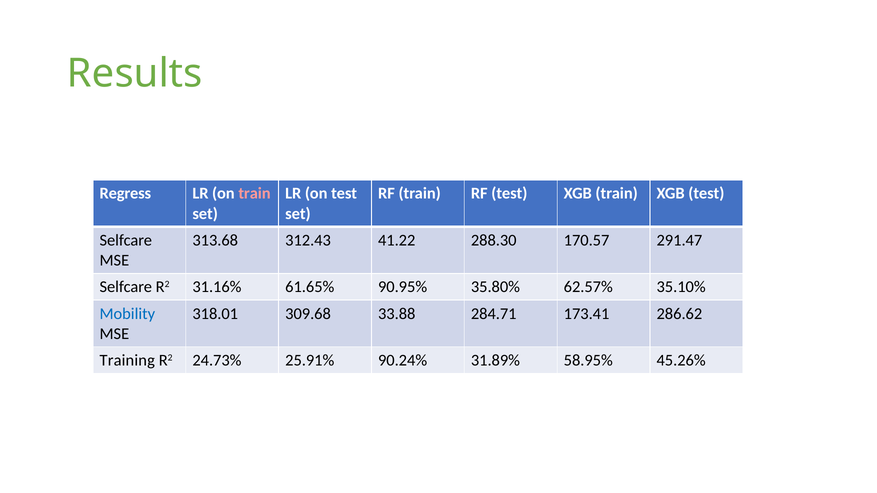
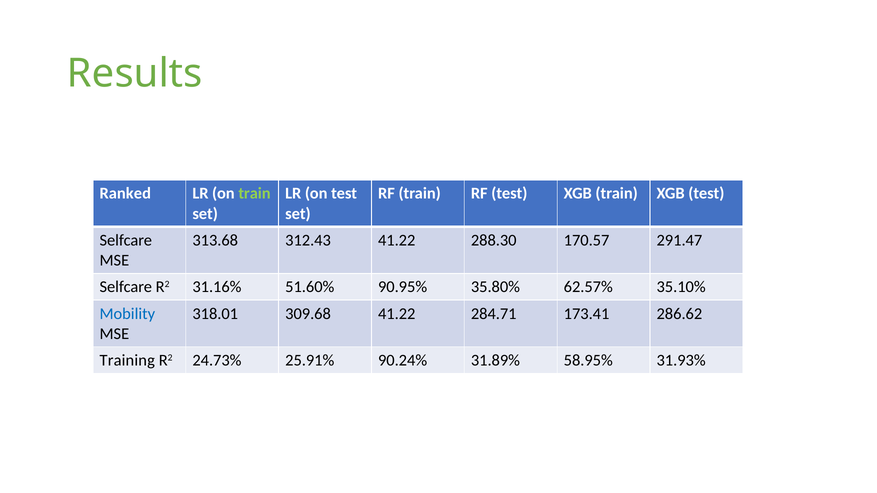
Regress: Regress -> Ranked
train at (254, 194) colour: pink -> light green
61.65%: 61.65% -> 51.60%
309.68 33.88: 33.88 -> 41.22
45.26%: 45.26% -> 31.93%
